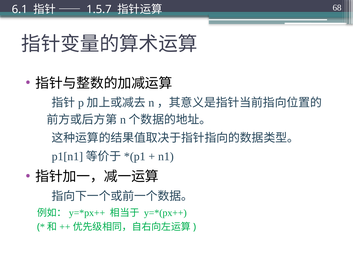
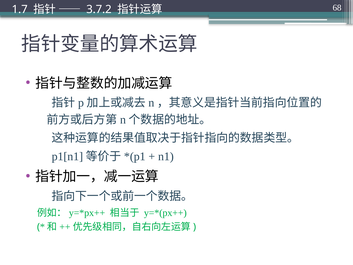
6.1: 6.1 -> 1.7
1.5.7: 1.5.7 -> 3.7.2
